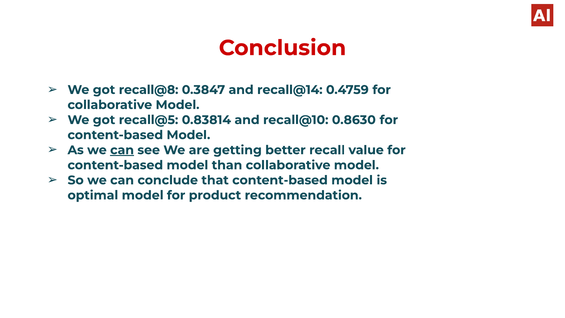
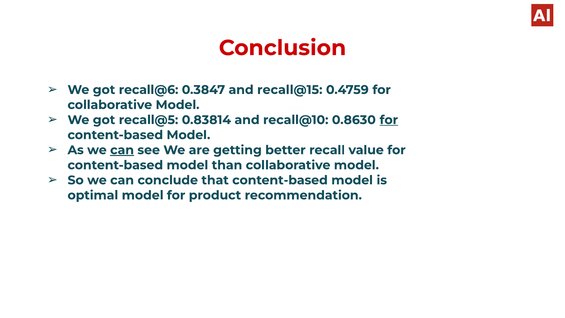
recall@8: recall@8 -> recall@6
recall@14: recall@14 -> recall@15
for at (389, 120) underline: none -> present
